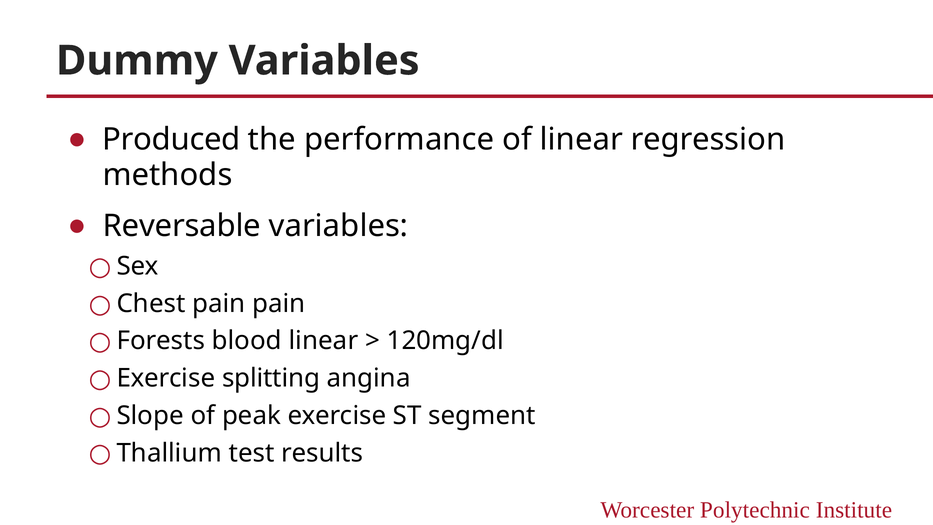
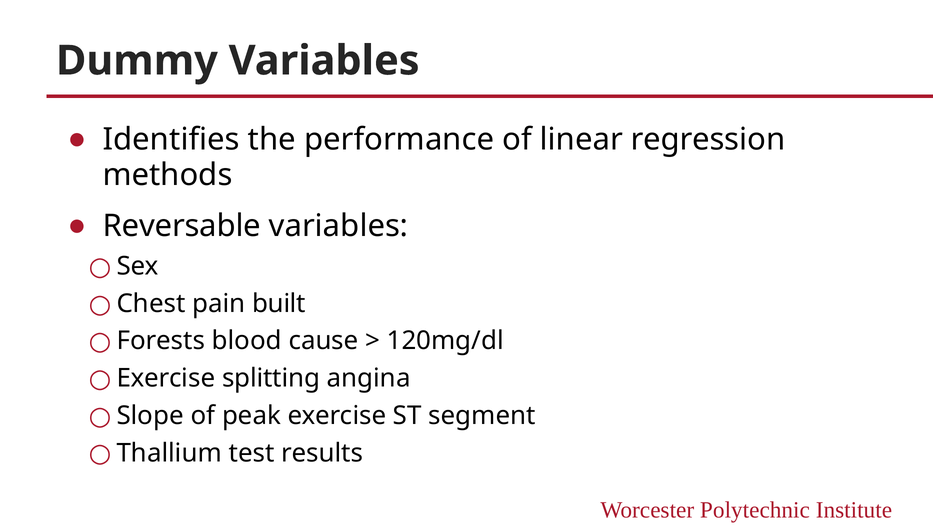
Produced: Produced -> Identifies
pain pain: pain -> built
blood linear: linear -> cause
